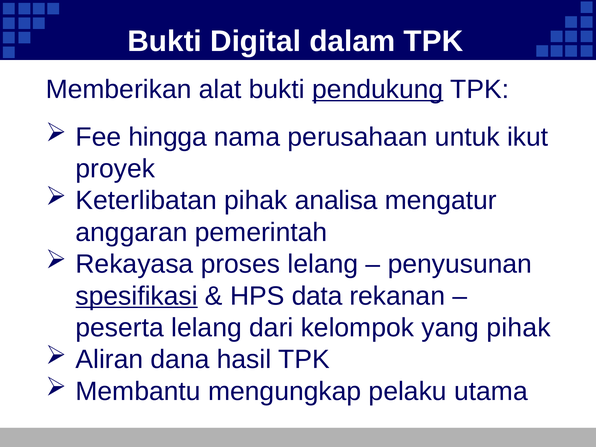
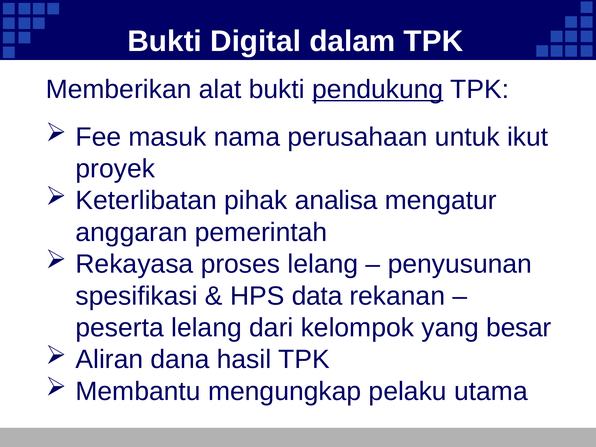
hingga: hingga -> masuk
spesifikasi underline: present -> none
yang pihak: pihak -> besar
